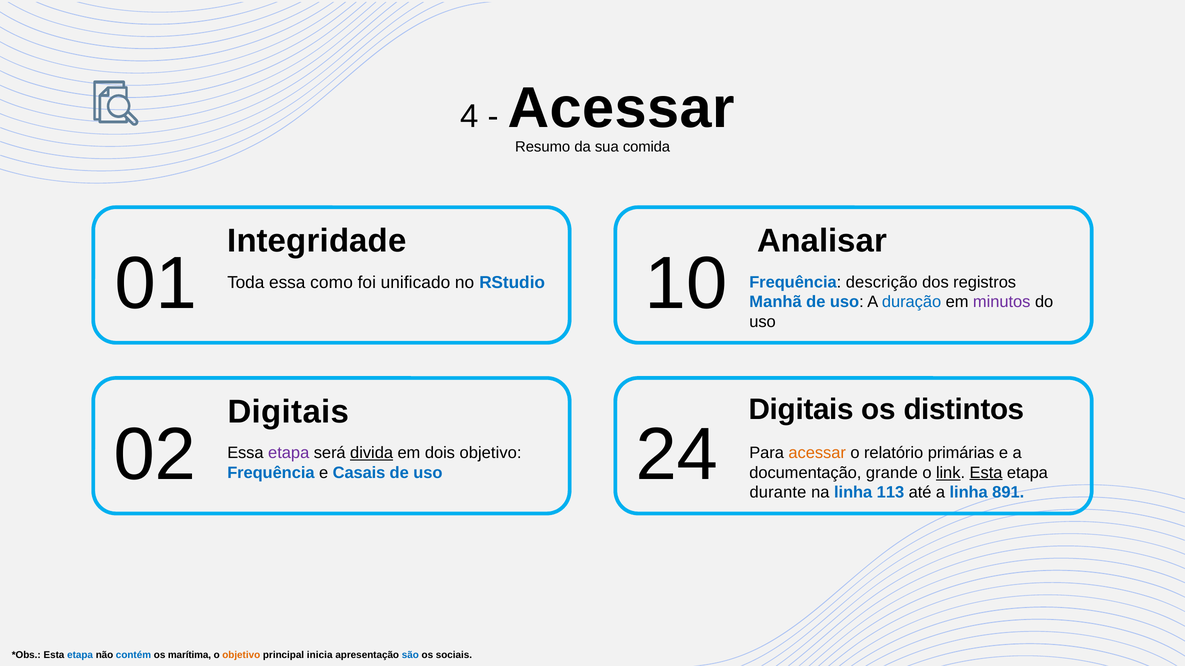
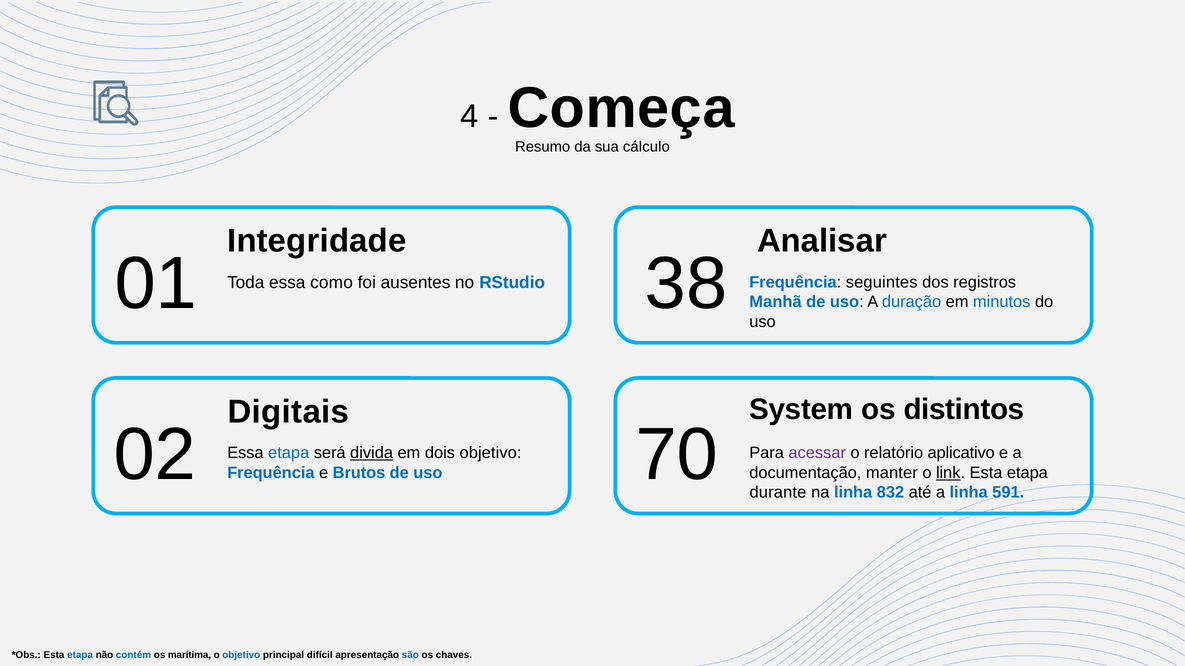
Acessar at (621, 108): Acessar -> Começa
comida: comida -> cálculo
10: 10 -> 38
descrição: descrição -> seguintes
unificado: unificado -> ausentes
minutos colour: purple -> blue
Digitais at (801, 410): Digitais -> System
24: 24 -> 70
etapa at (289, 453) colour: purple -> blue
acessar at (817, 453) colour: orange -> purple
primárias: primárias -> aplicativo
Casais: Casais -> Brutos
grande: grande -> manter
Esta at (986, 473) underline: present -> none
113: 113 -> 832
891: 891 -> 591
objetivo at (241, 656) colour: orange -> blue
inicia: inicia -> difícil
sociais: sociais -> chaves
